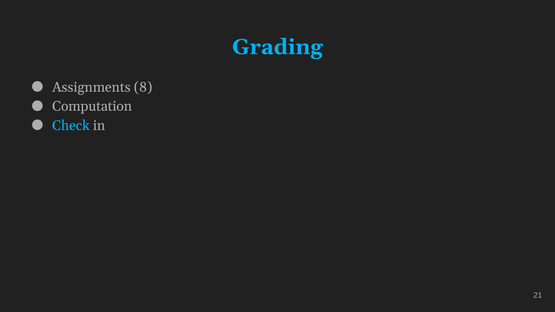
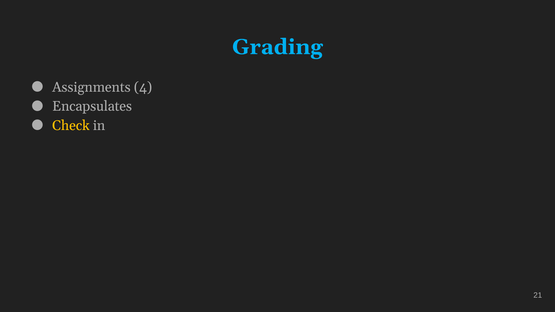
8: 8 -> 4
Computation: Computation -> Encapsulates
Check colour: light blue -> yellow
